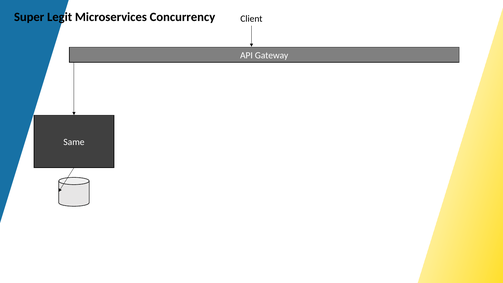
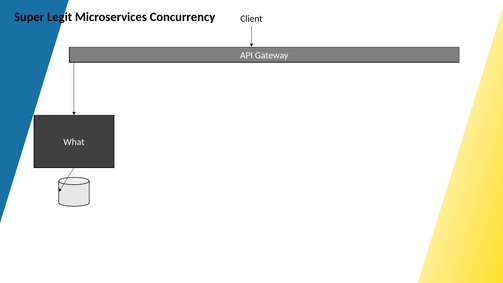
Same: Same -> What
